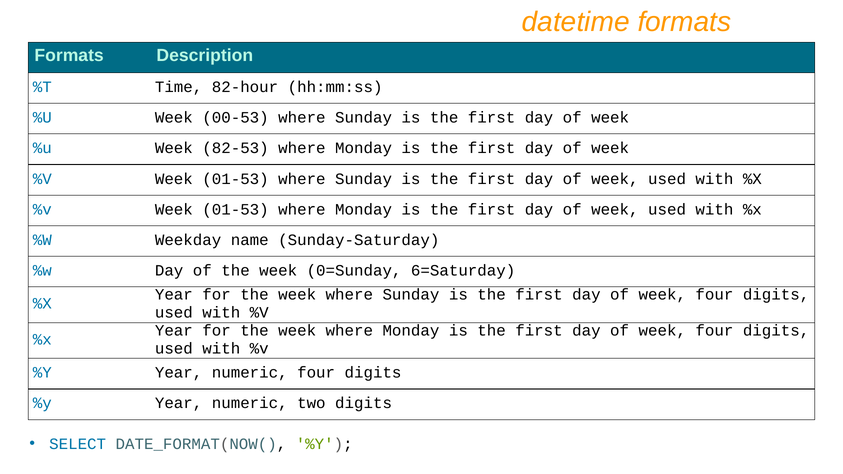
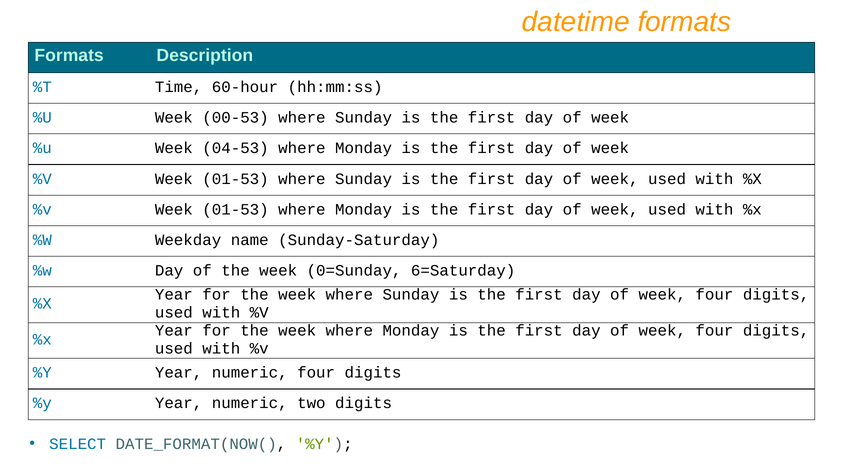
82-hour: 82-hour -> 60-hour
82-53: 82-53 -> 04-53
